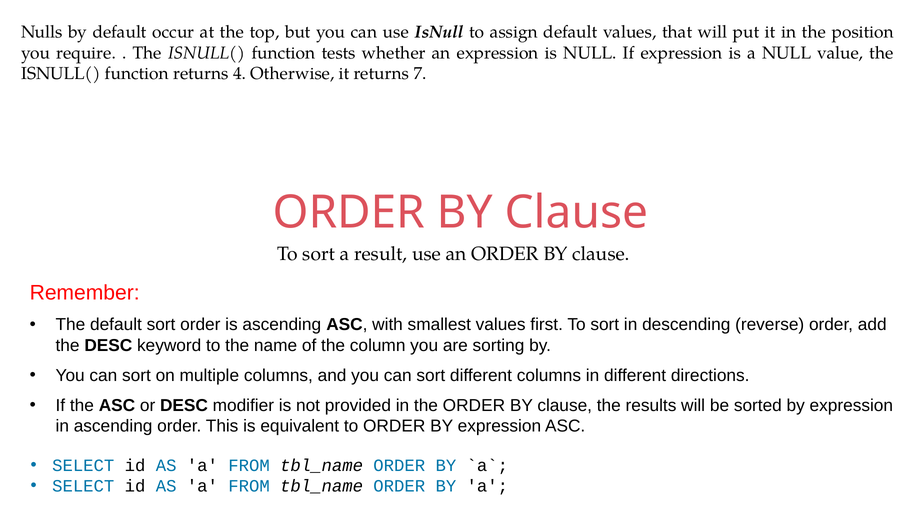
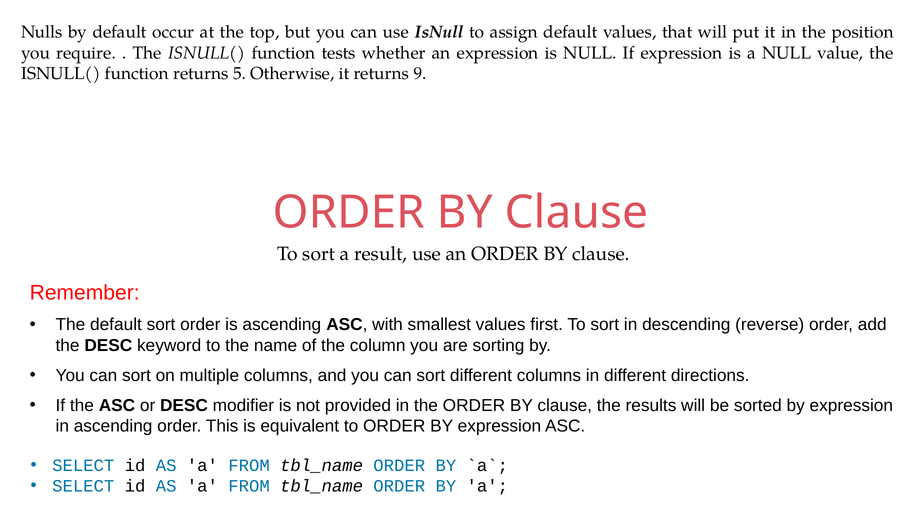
4: 4 -> 5
7: 7 -> 9
